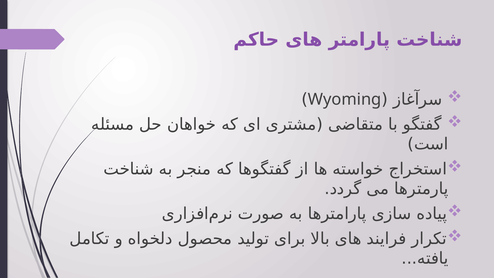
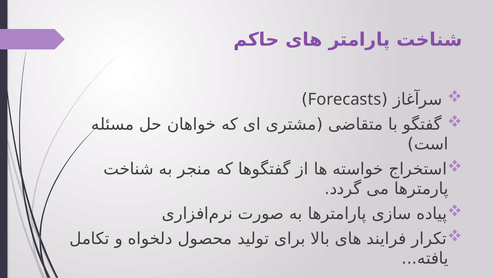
Wyoming: Wyoming -> Forecasts
